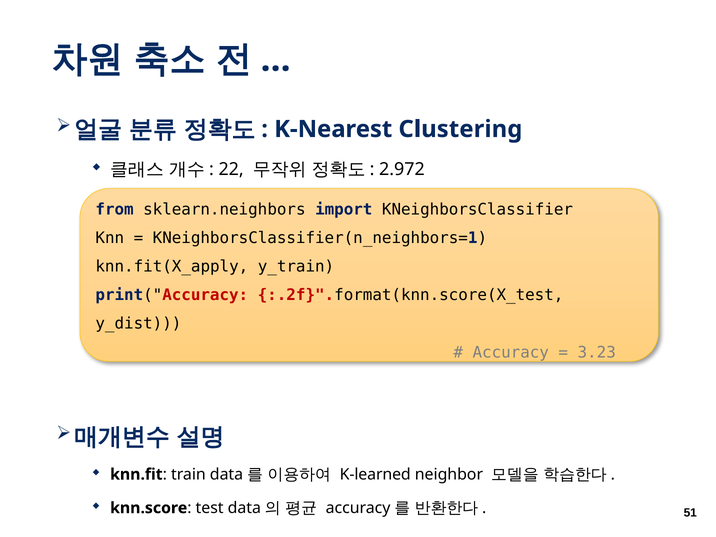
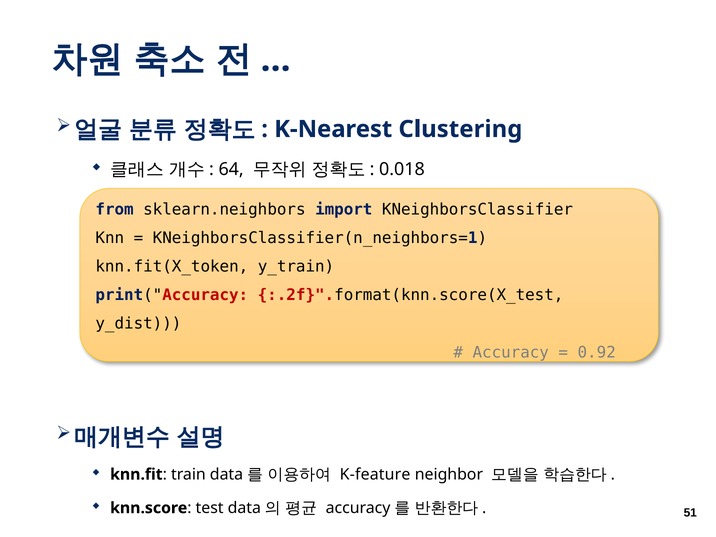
22: 22 -> 64
2.972: 2.972 -> 0.018
knn.fit(X_apply: knn.fit(X_apply -> knn.fit(X_token
3.23: 3.23 -> 0.92
K-learned: K-learned -> K-feature
